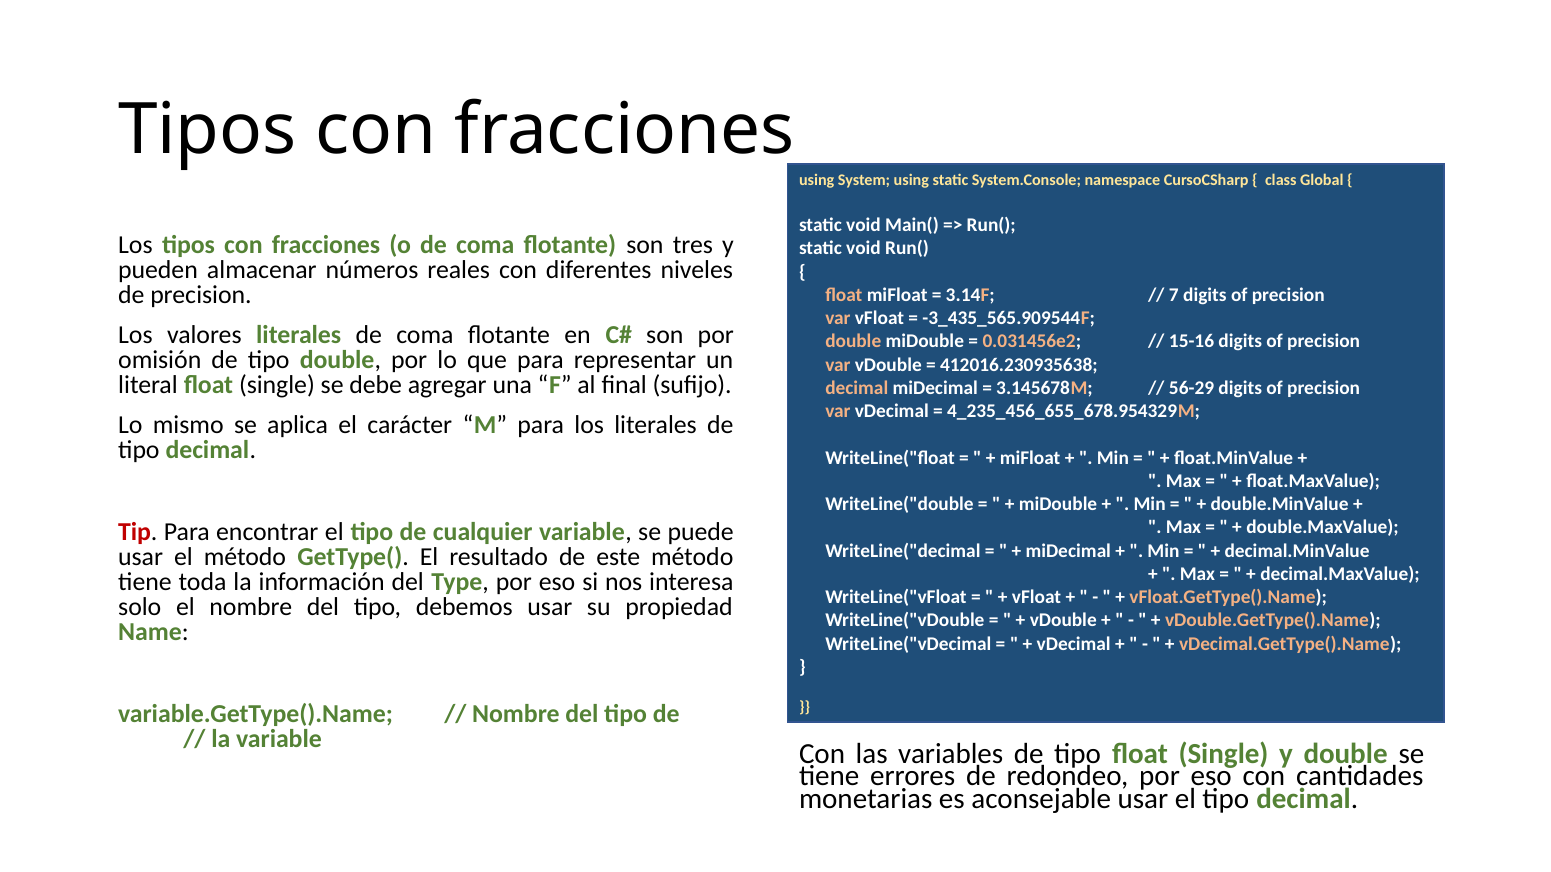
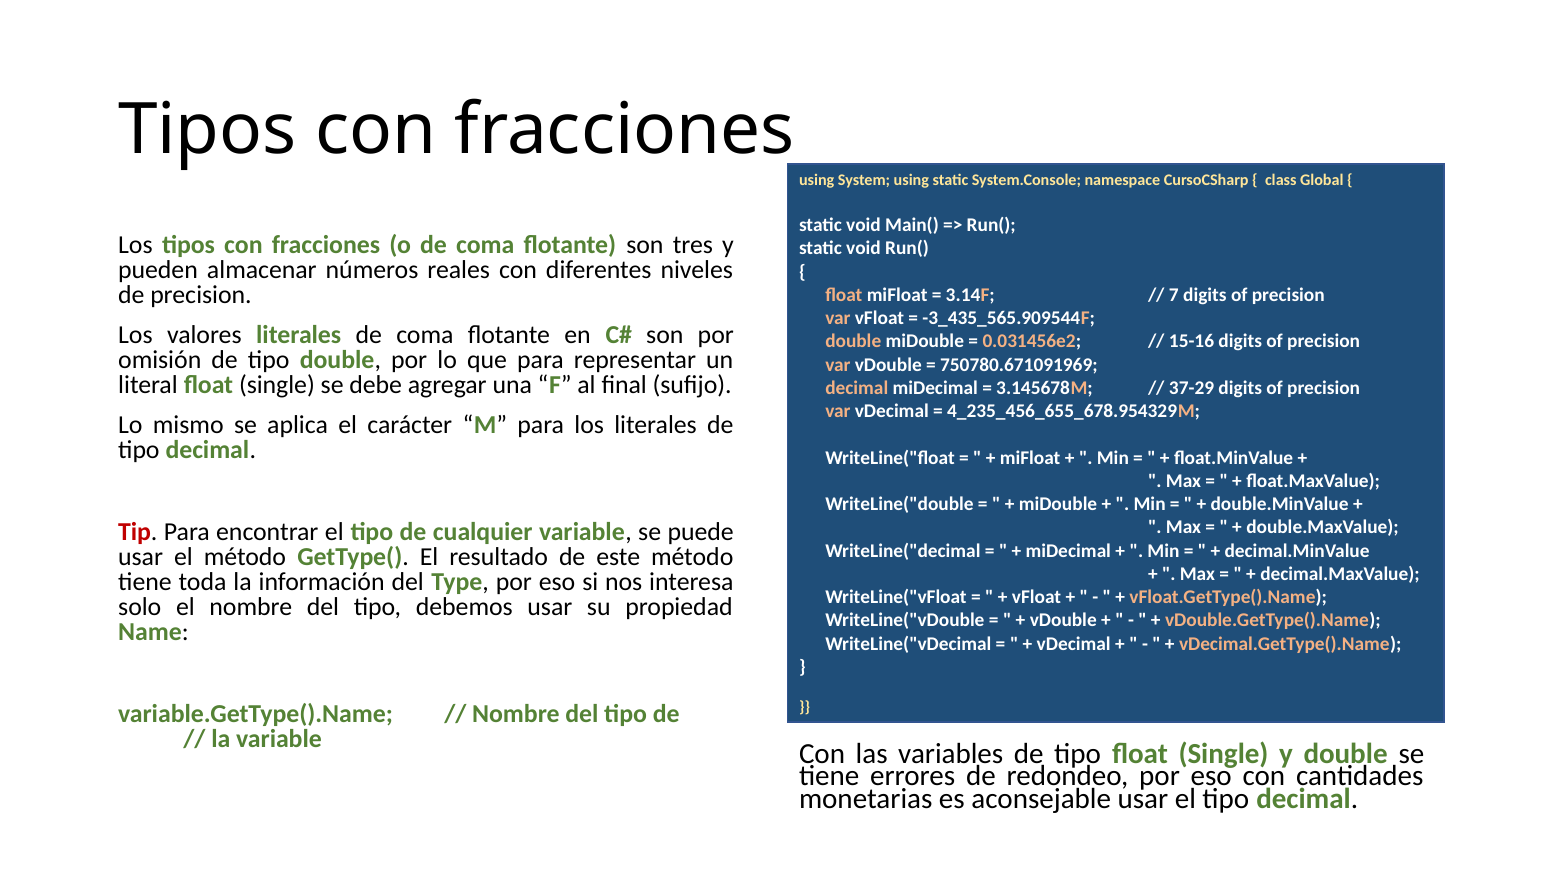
412016.230935638: 412016.230935638 -> 750780.671091969
56-29: 56-29 -> 37-29
